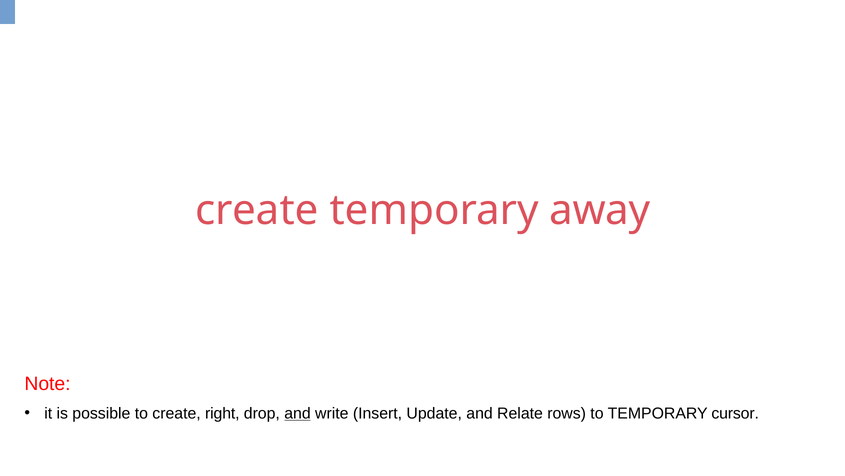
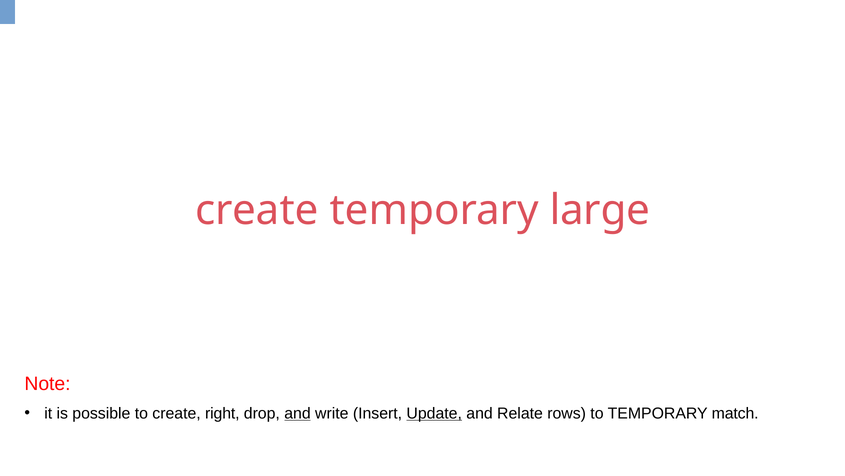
away: away -> large
Update underline: none -> present
cursor: cursor -> match
